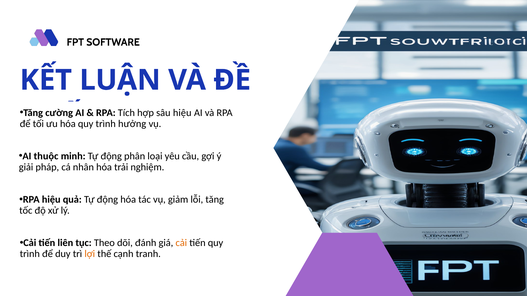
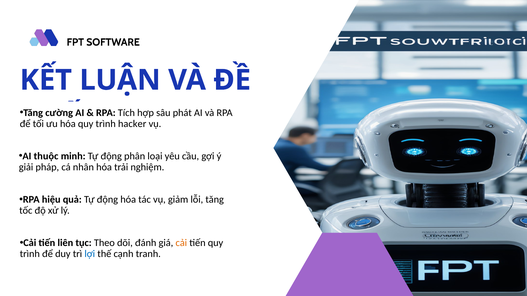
sâu hiệu: hiệu -> phát
hưởng: hưởng -> hacker
lợi colour: orange -> blue
